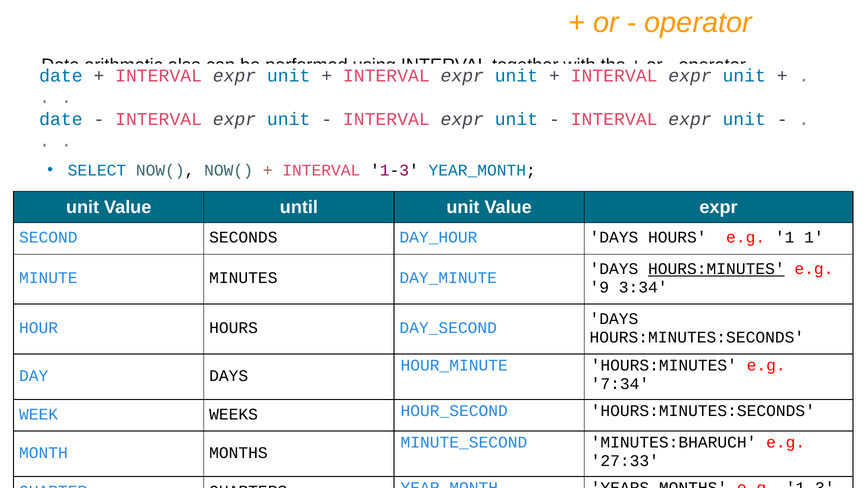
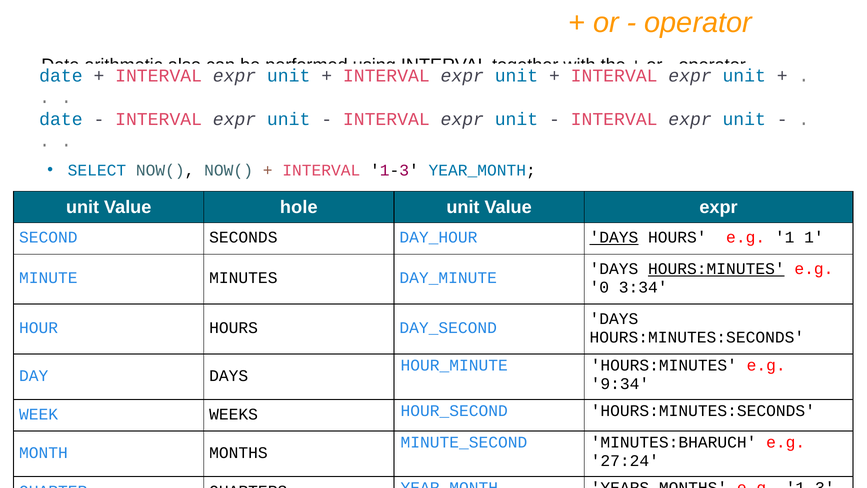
until: until -> hole
DAYS at (614, 237) underline: none -> present
9: 9 -> 0
7:34: 7:34 -> 9:34
27:33: 27:33 -> 27:24
